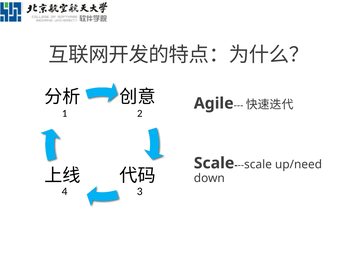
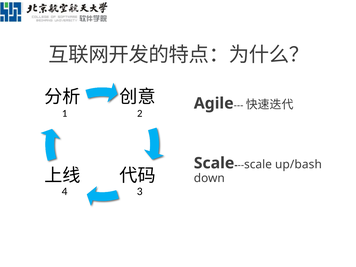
up/need: up/need -> up/bash
